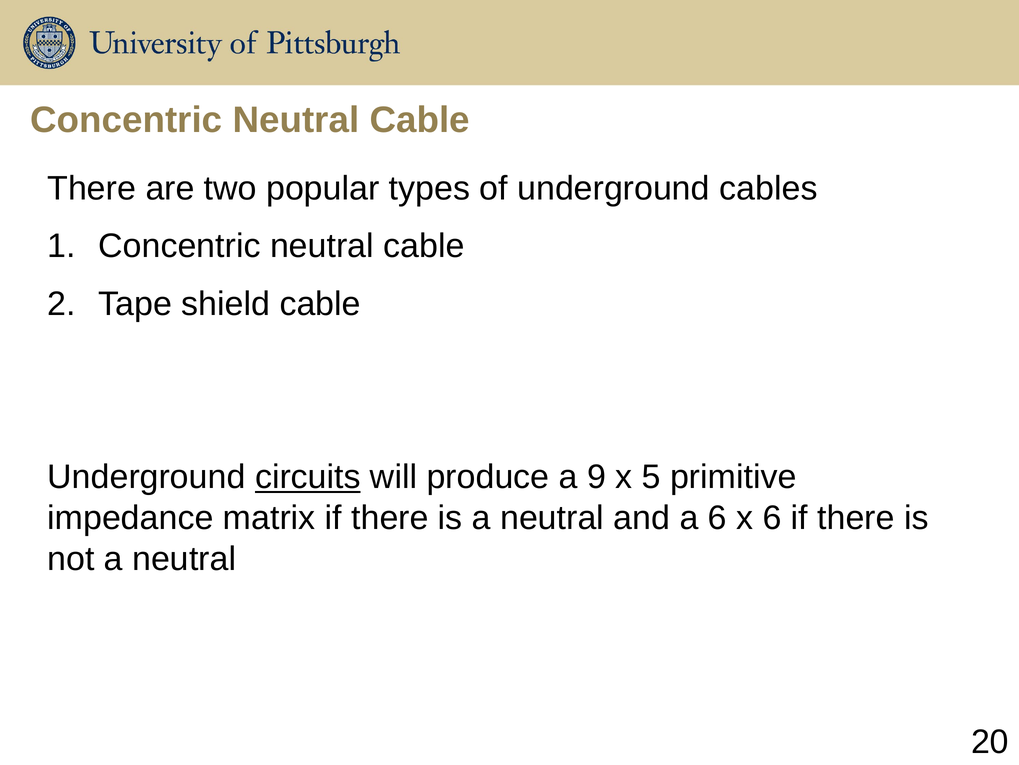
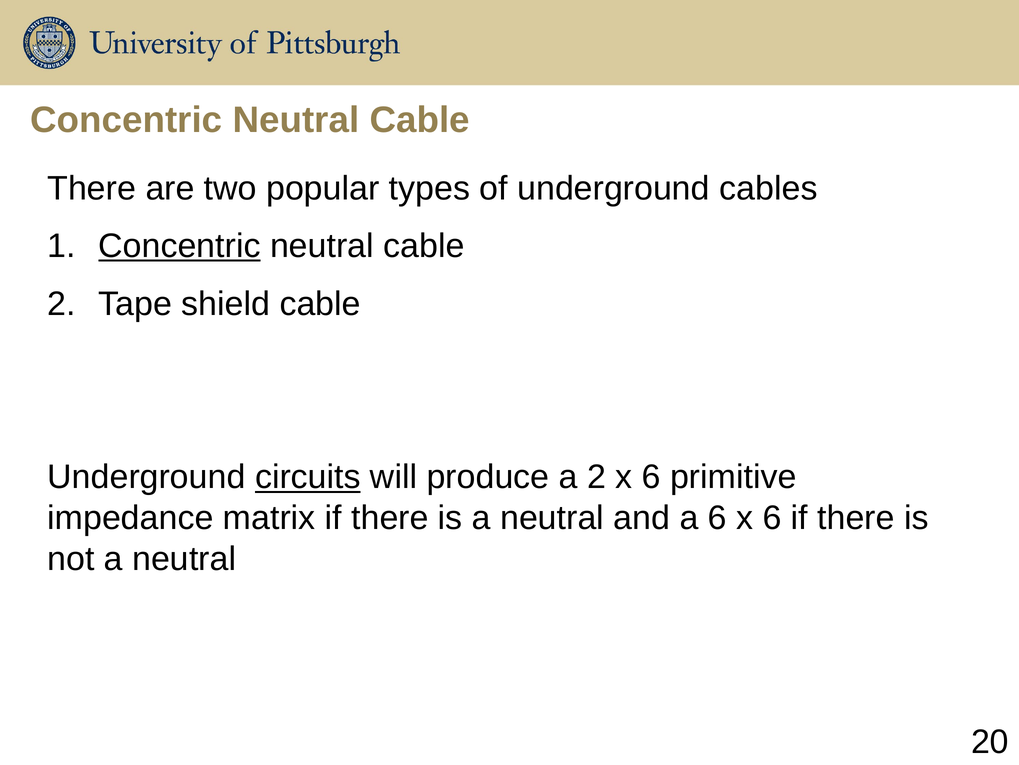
Concentric at (179, 246) underline: none -> present
a 9: 9 -> 2
5 at (651, 477): 5 -> 6
